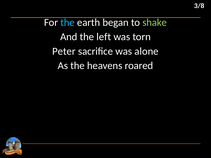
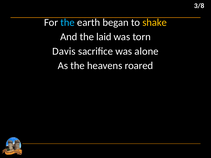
shake colour: light green -> yellow
left: left -> laid
Peter: Peter -> Davis
